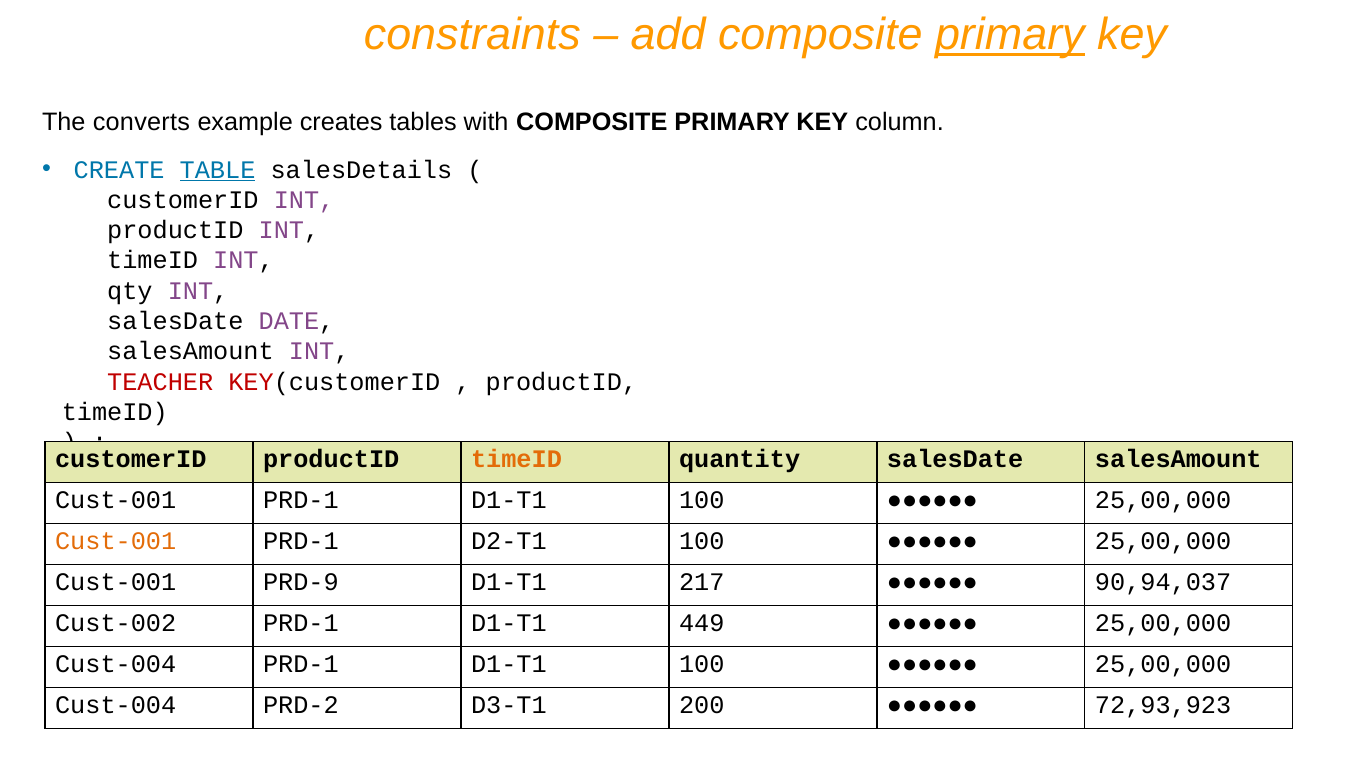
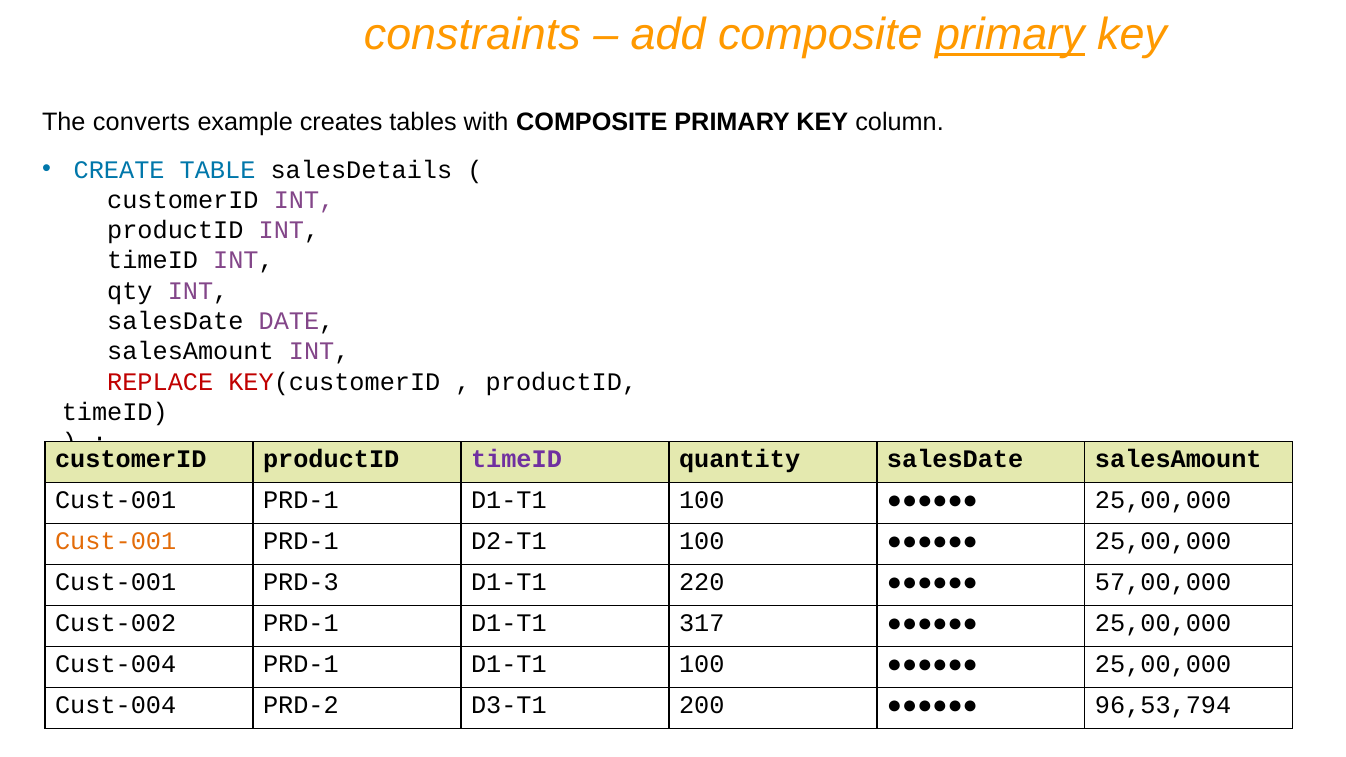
TABLE underline: present -> none
TEACHER: TEACHER -> REPLACE
timeID at (516, 459) colour: orange -> purple
PRD-9: PRD-9 -> PRD-3
217: 217 -> 220
90,94,037: 90,94,037 -> 57,00,000
449: 449 -> 317
72,93,923: 72,93,923 -> 96,53,794
